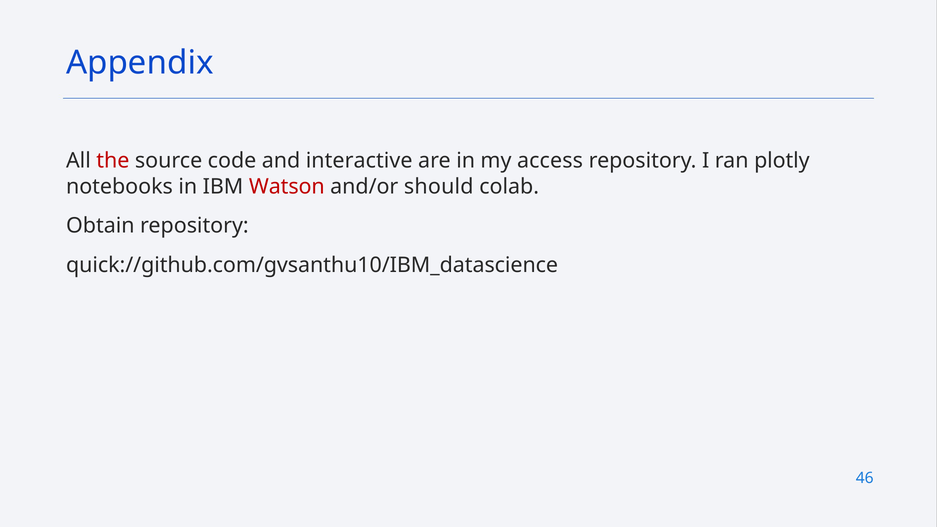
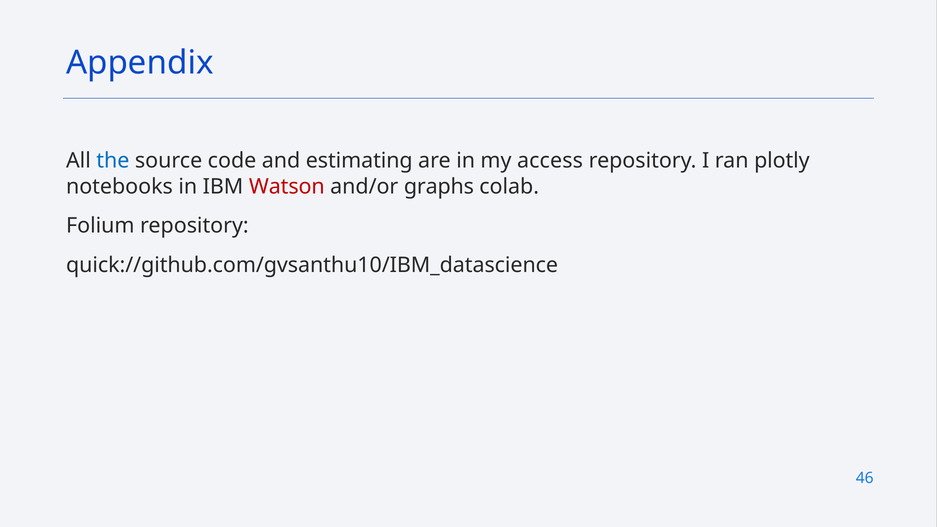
the colour: red -> blue
interactive: interactive -> estimating
should: should -> graphs
Obtain: Obtain -> Folium
